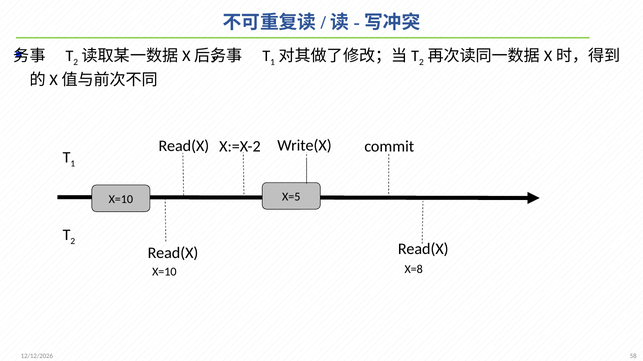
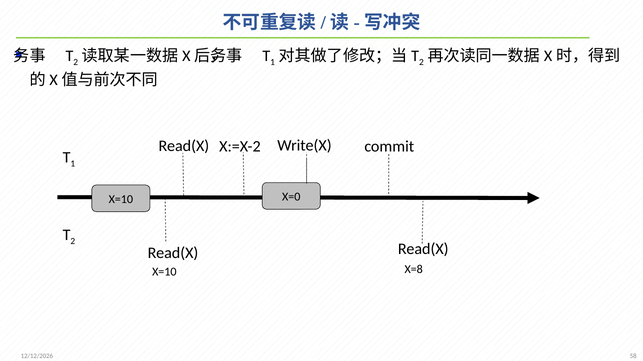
X=5: X=5 -> X=0
